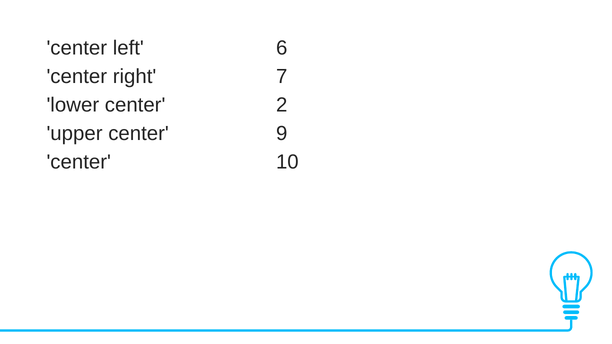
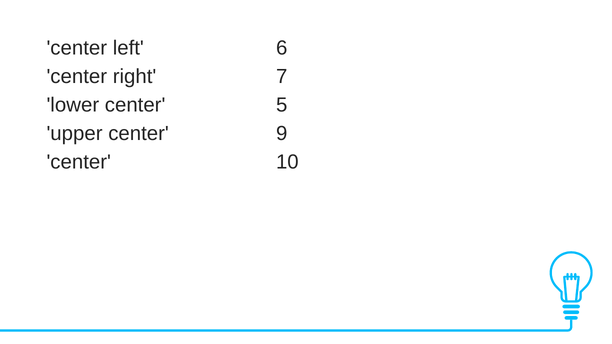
2: 2 -> 5
